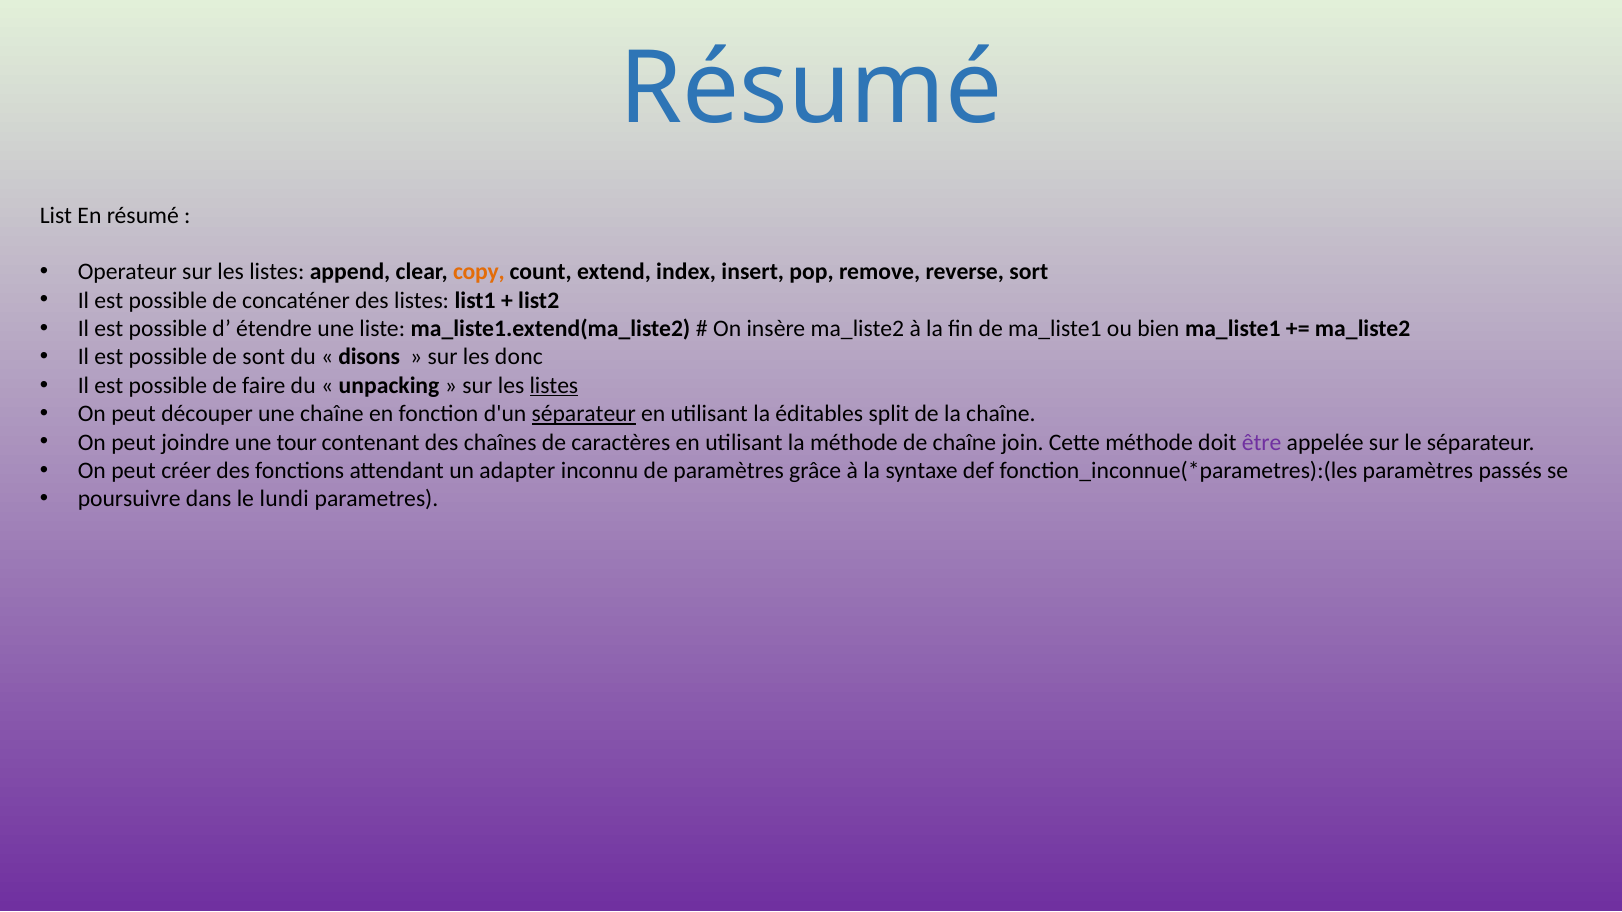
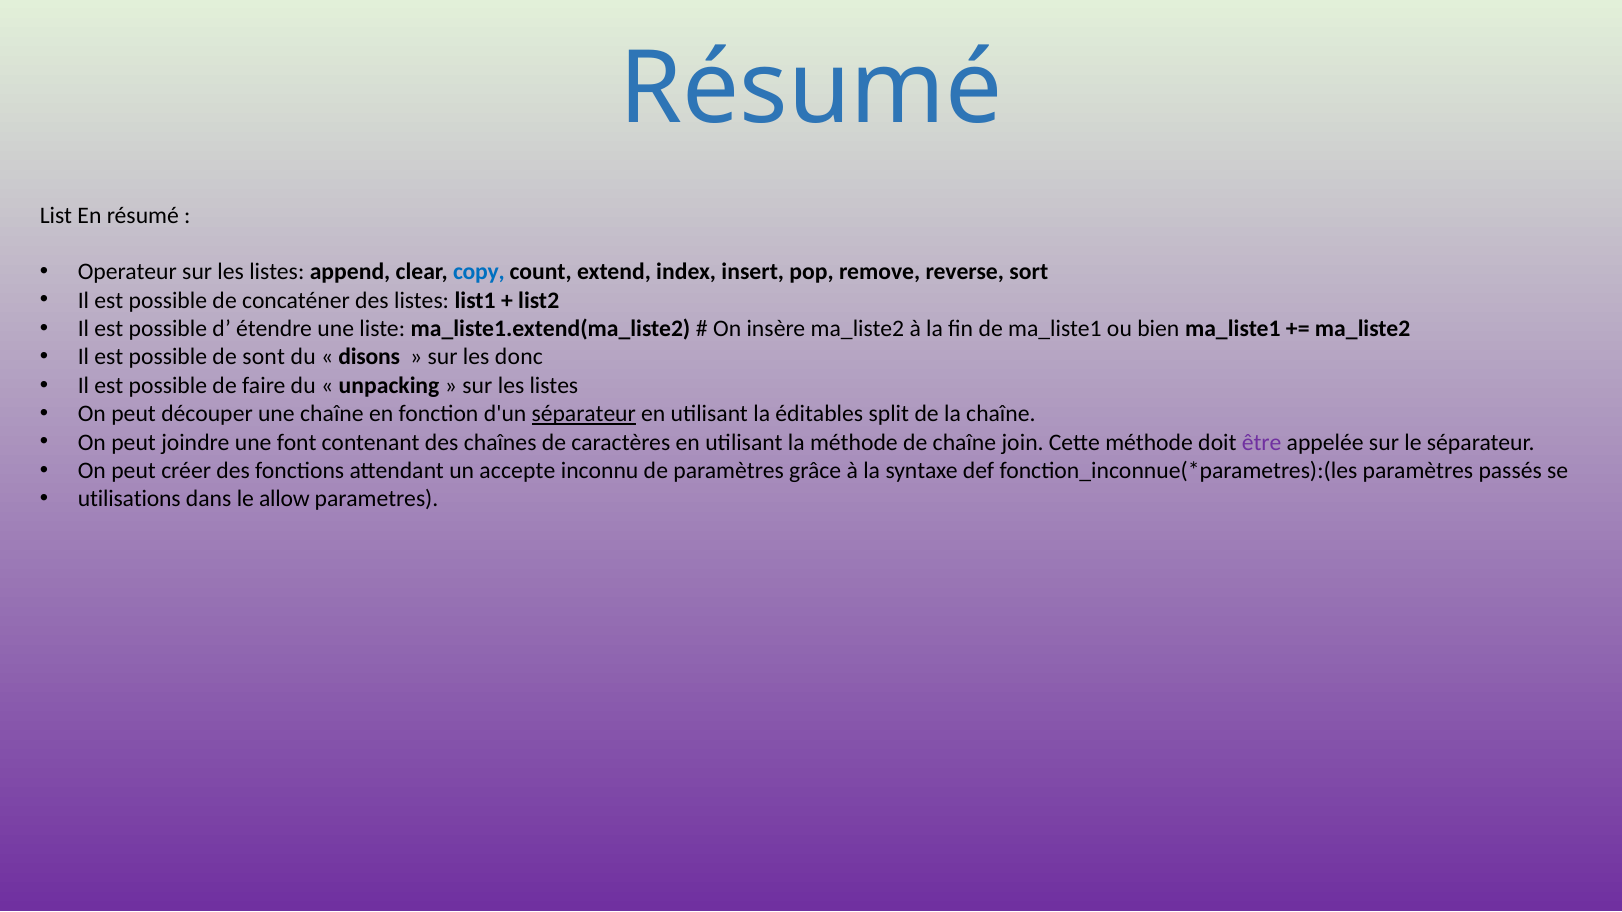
copy colour: orange -> blue
listes at (554, 386) underline: present -> none
tour: tour -> font
adapter: adapter -> accepte
poursuivre: poursuivre -> utilisations
lundi: lundi -> allow
